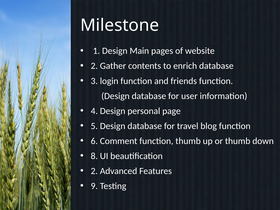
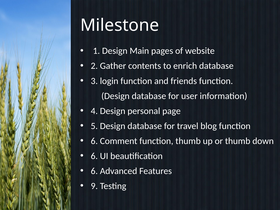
8 at (94, 156): 8 -> 6
2 at (94, 171): 2 -> 6
